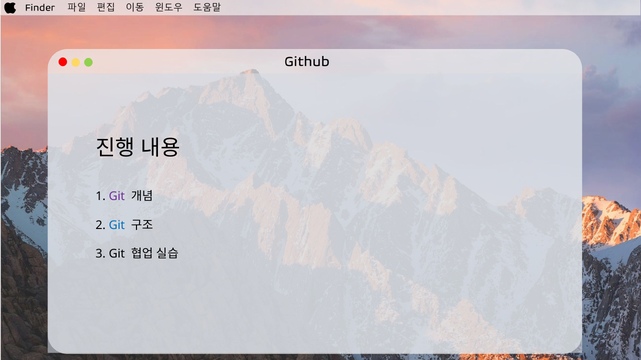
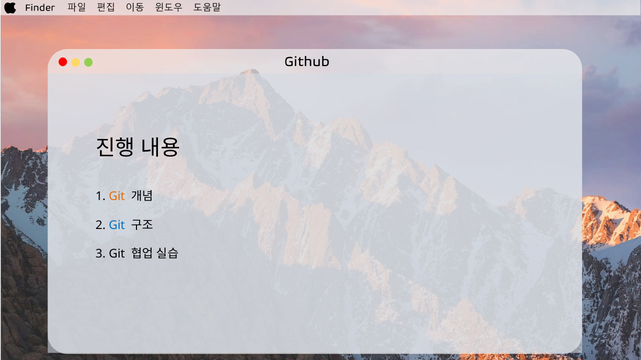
Git at (117, 197) colour: purple -> orange
